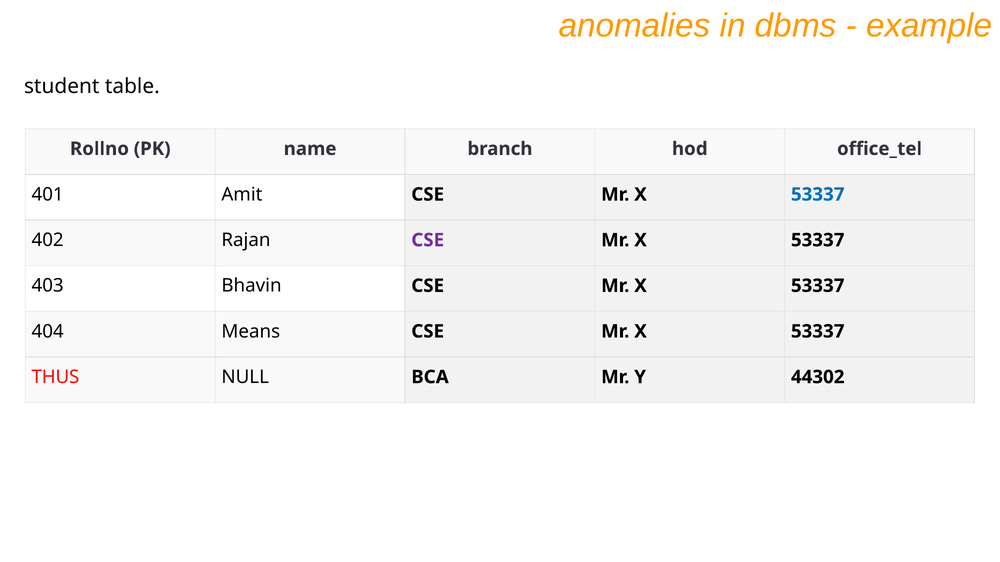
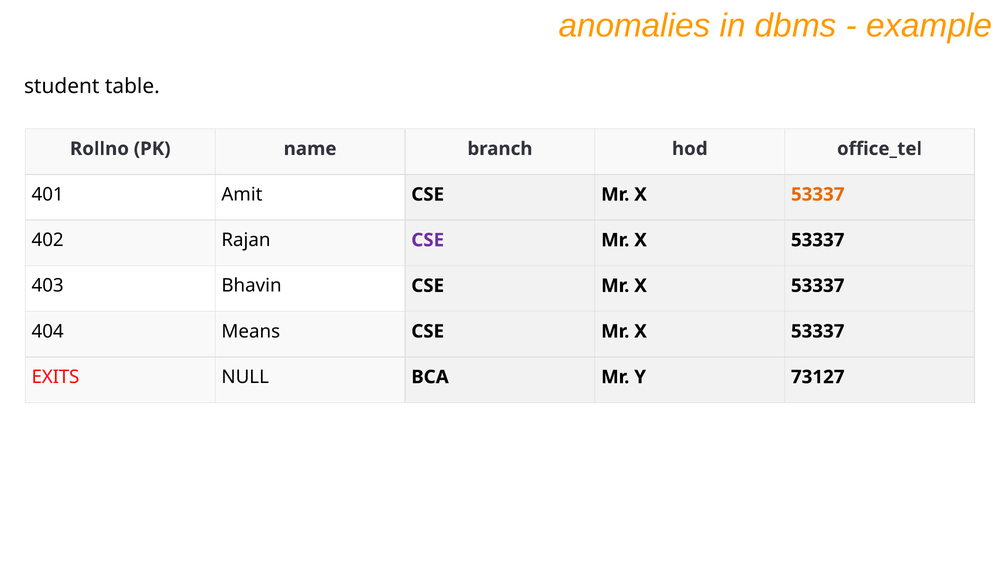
53337 at (818, 195) colour: blue -> orange
THUS: THUS -> EXITS
44302: 44302 -> 73127
